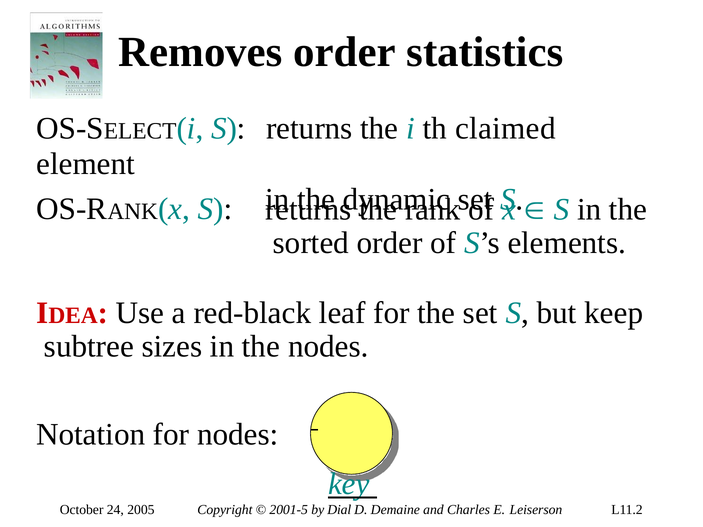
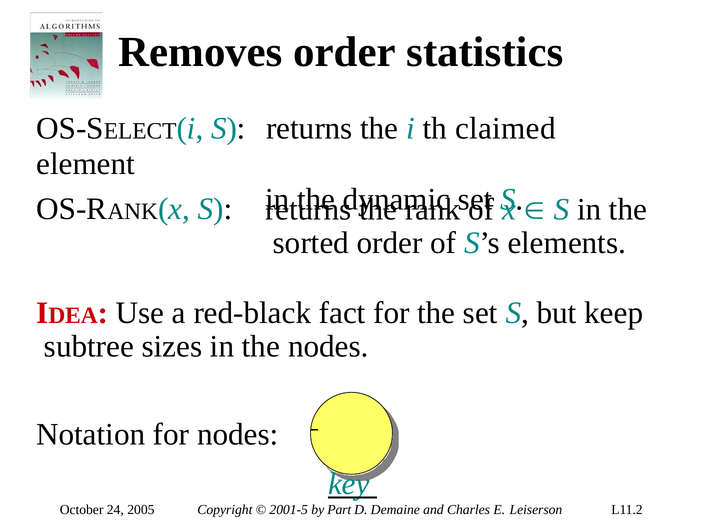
leaf: leaf -> fact
Dial: Dial -> Part
